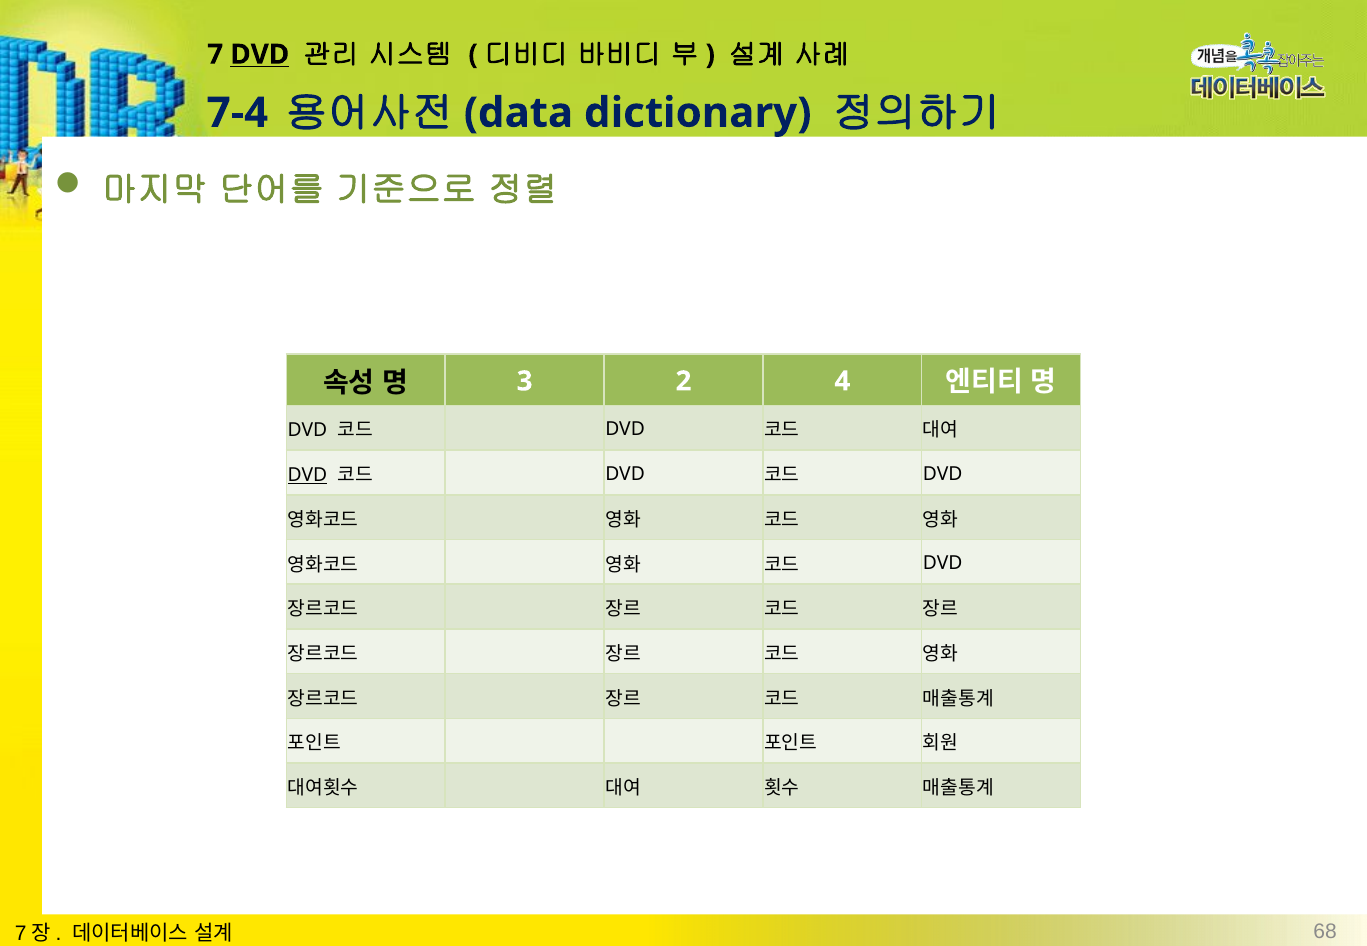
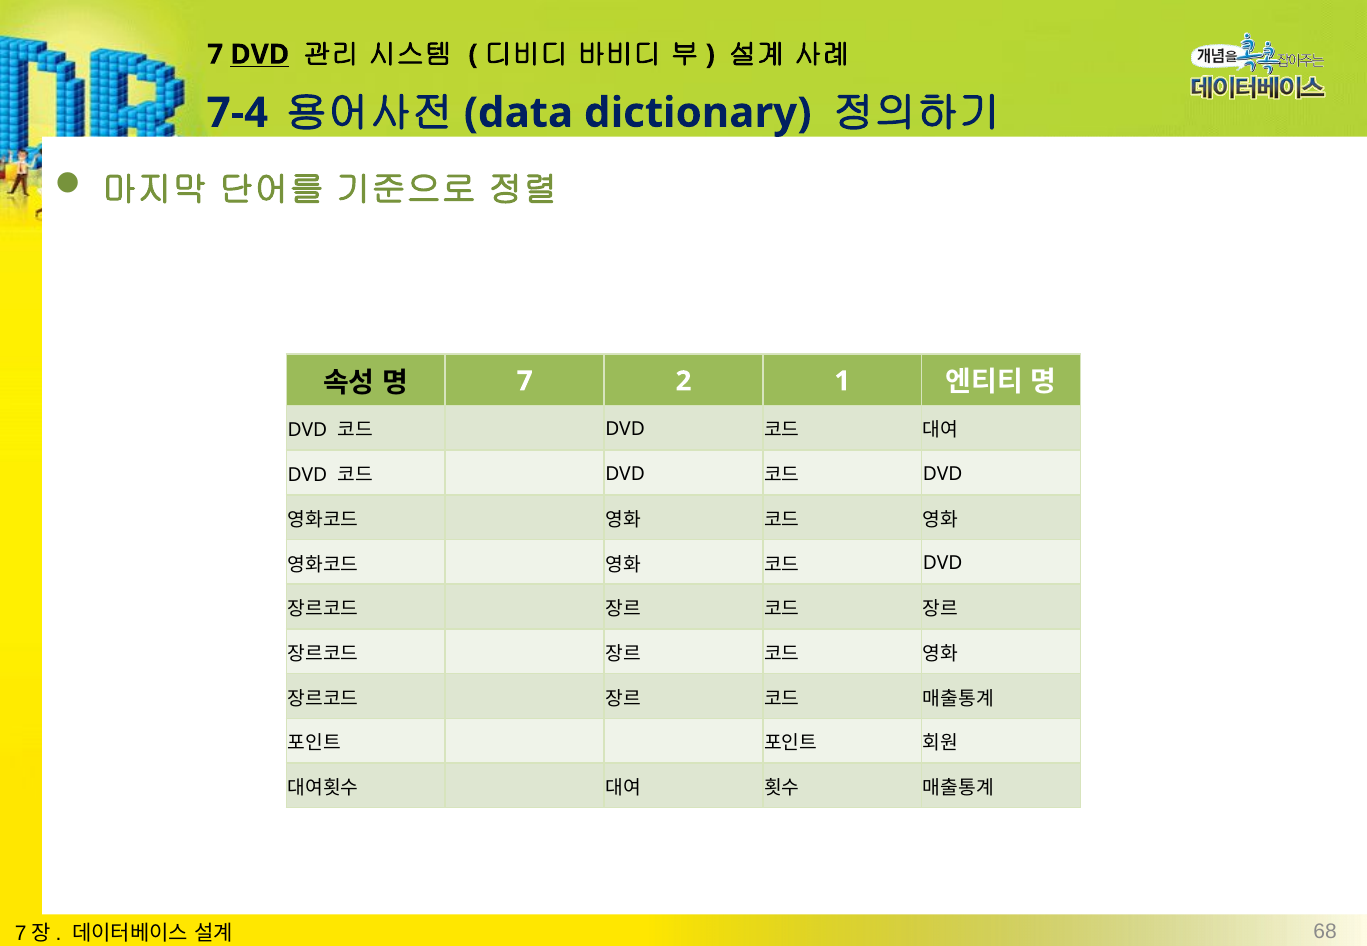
3 at (525, 381): 3 -> 7
4: 4 -> 1
DVD at (307, 475) underline: present -> none
